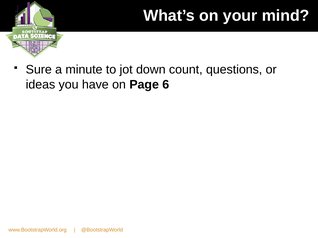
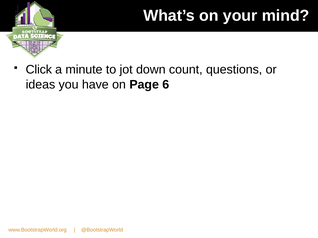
Sure: Sure -> Click
